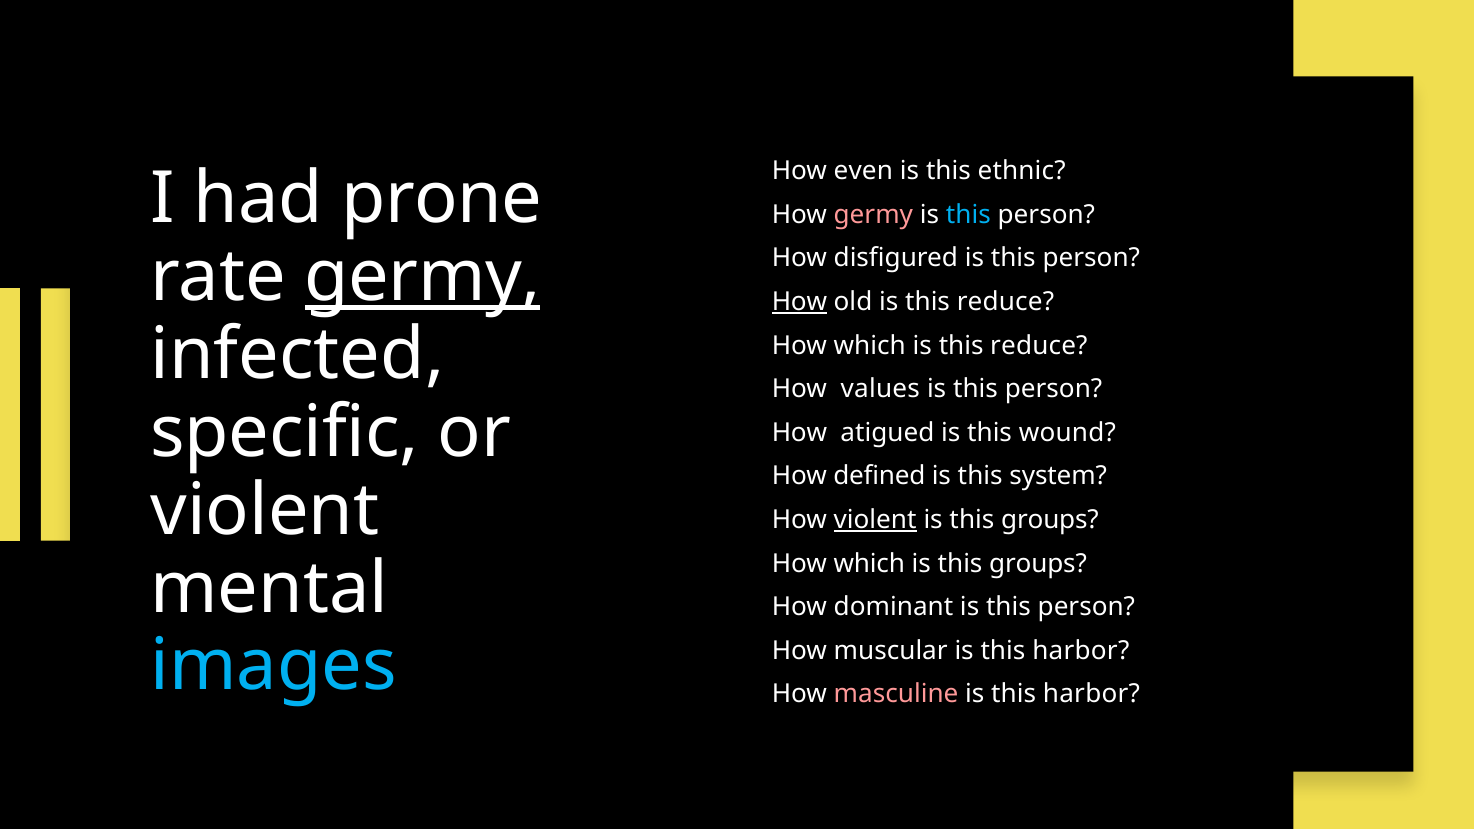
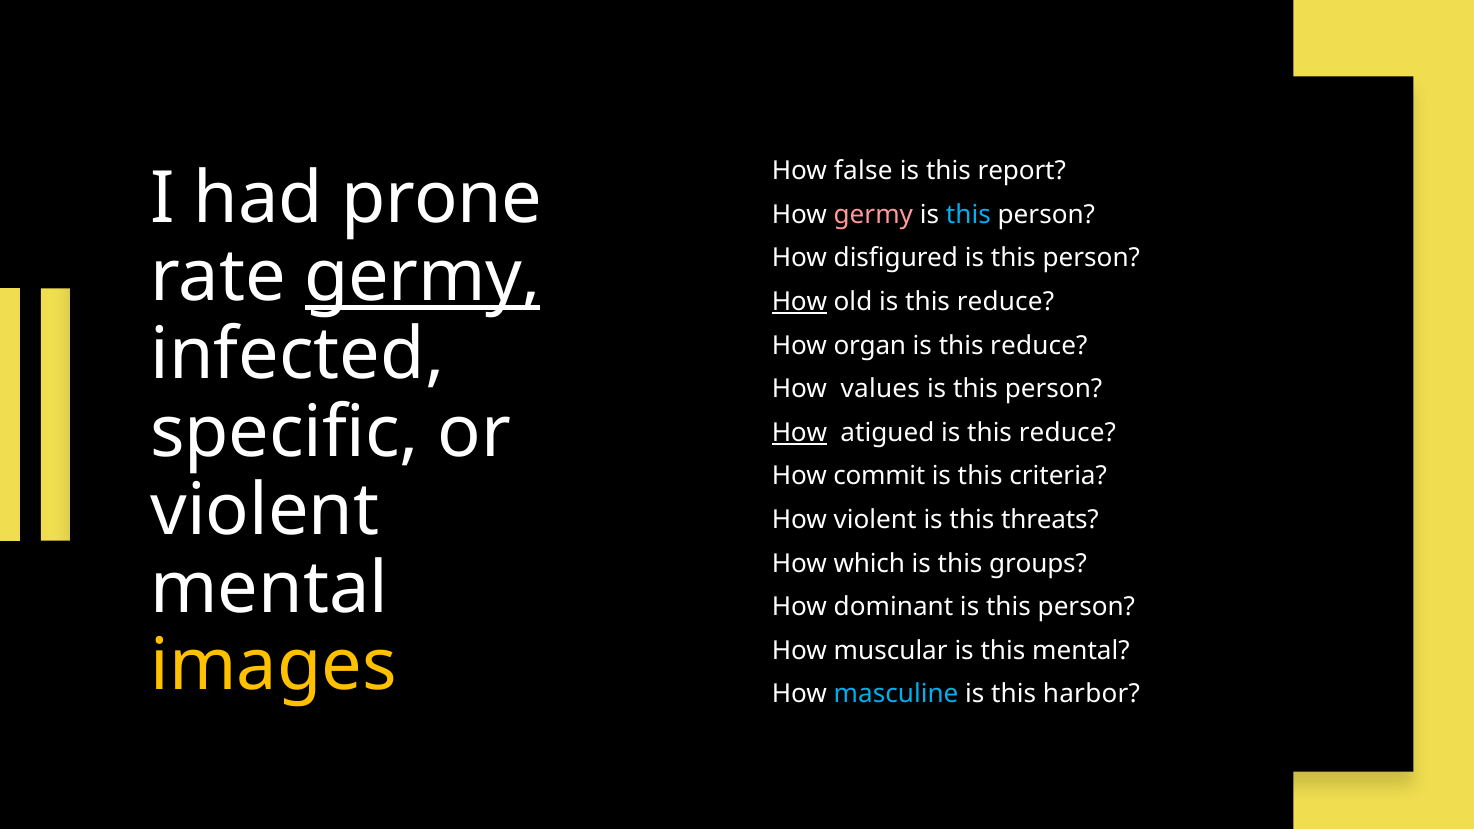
even: even -> false
ethnic: ethnic -> report
which at (870, 345): which -> organ
How at (799, 433) underline: none -> present
atigued is this wound: wound -> reduce
defined: defined -> commit
system: system -> criteria
violent at (875, 520) underline: present -> none
groups at (1050, 520): groups -> threats
muscular is this harbor: harbor -> mental
images colour: light blue -> yellow
masculine colour: pink -> light blue
